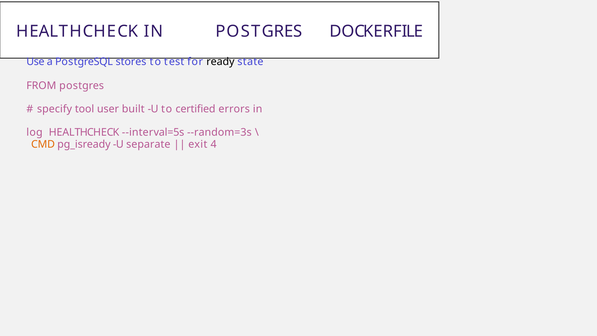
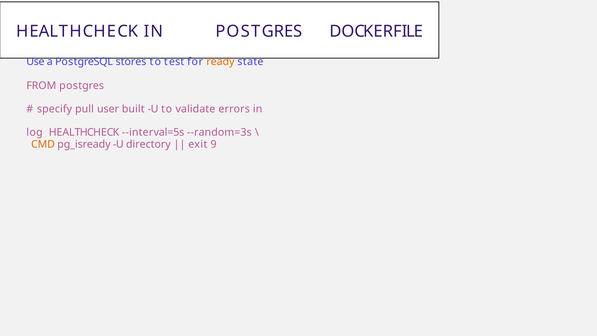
ready colour: black -> orange
tool: tool -> pull
certified: certified -> validate
separate: separate -> directory
4: 4 -> 9
